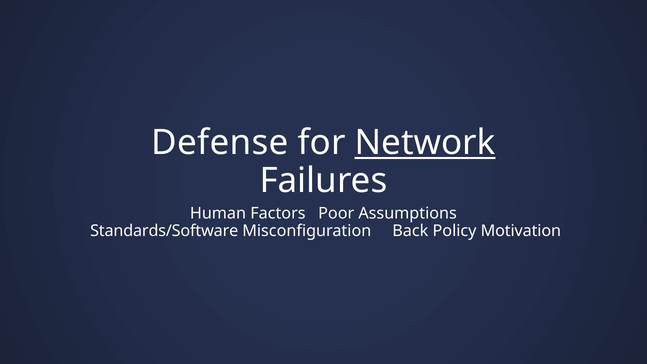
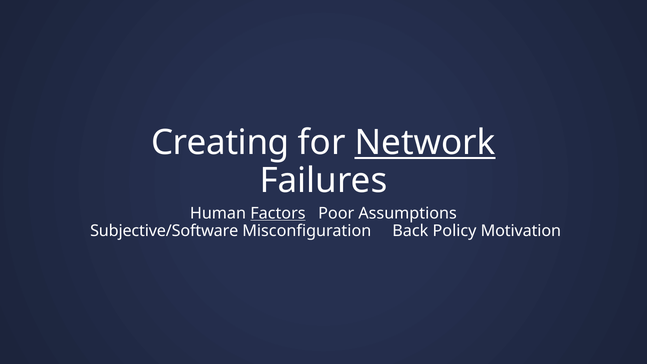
Defense: Defense -> Creating
Factors underline: none -> present
Standards/Software: Standards/Software -> Subjective/Software
